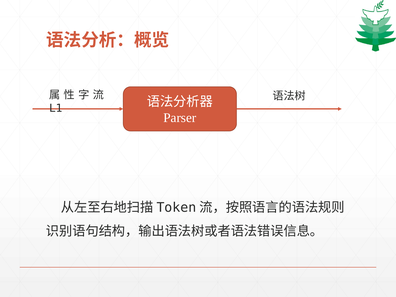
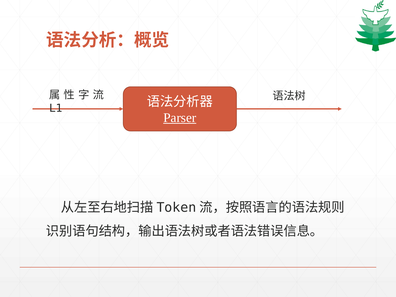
Parser underline: none -> present
